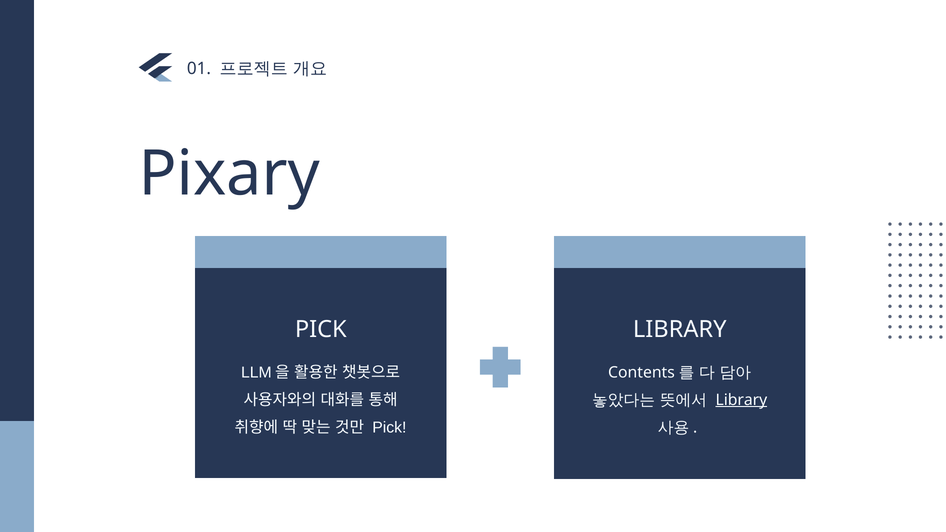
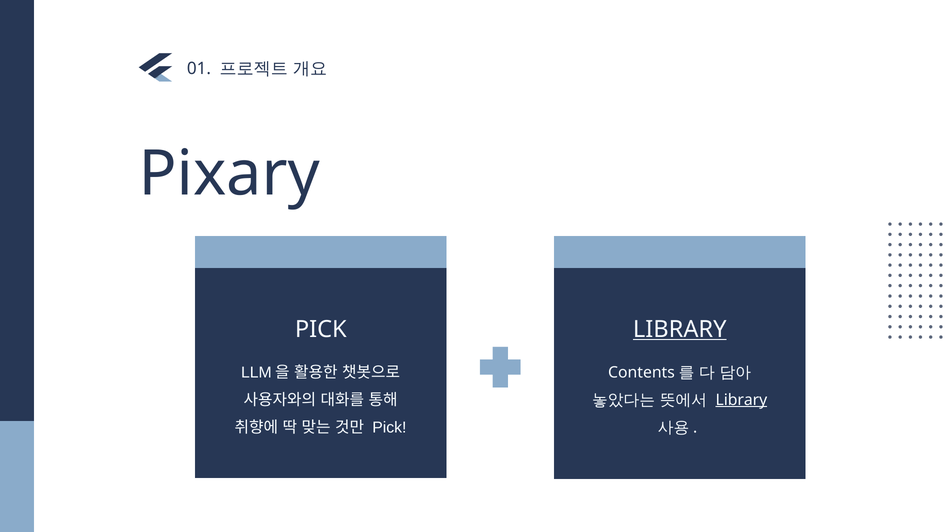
LIBRARY at (680, 329) underline: none -> present
